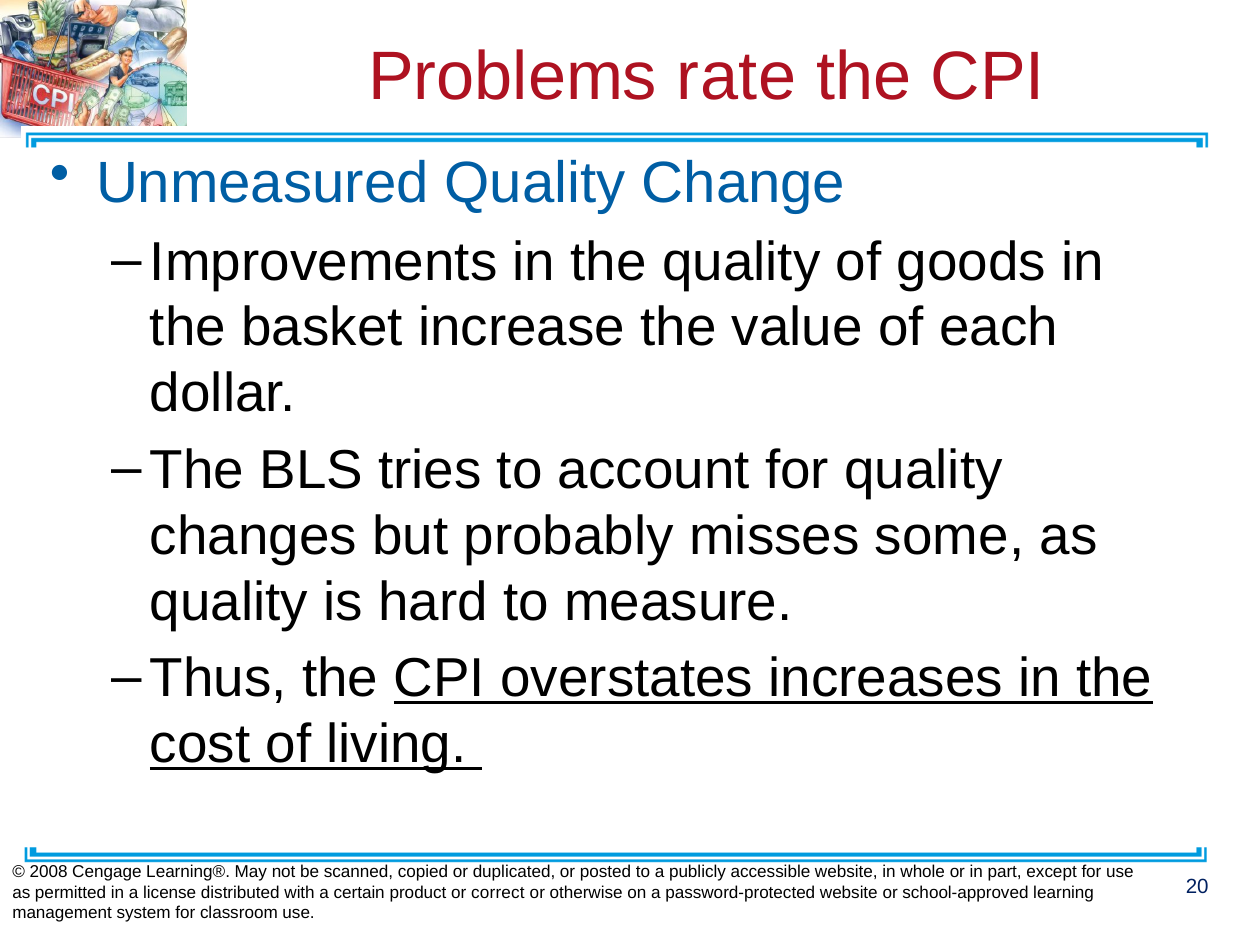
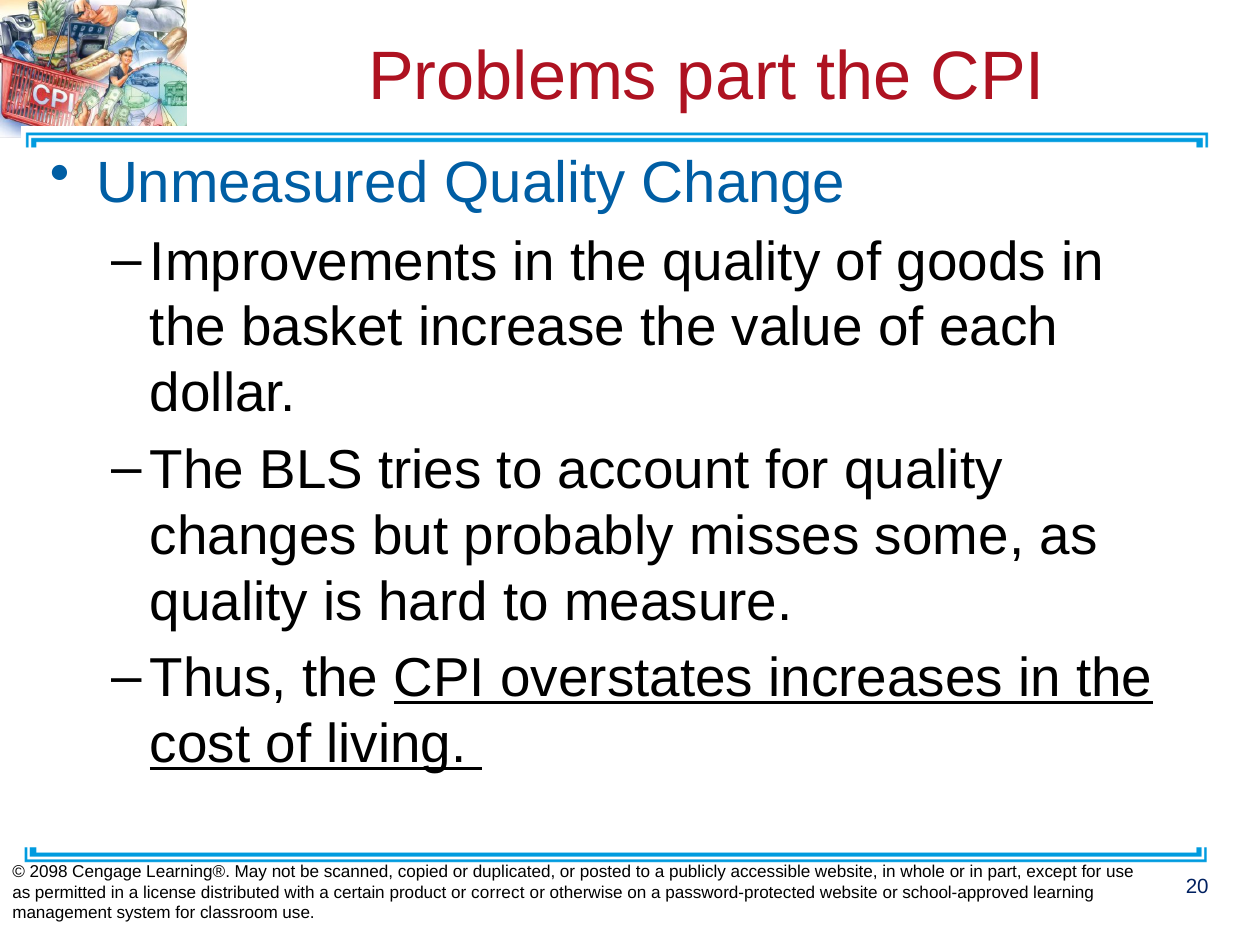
Problems rate: rate -> part
2008: 2008 -> 2098
